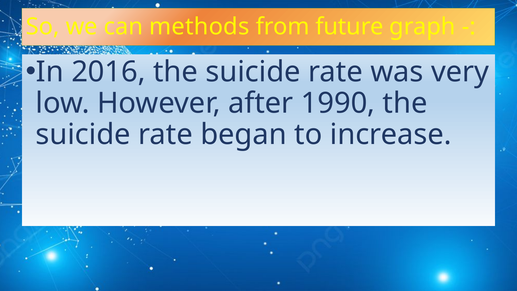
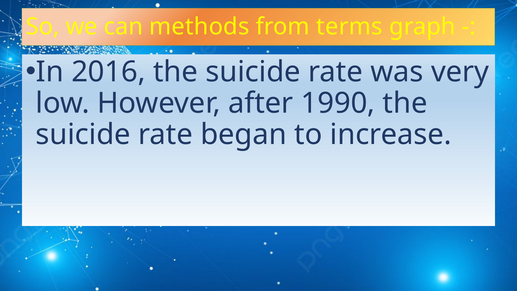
future: future -> terms
